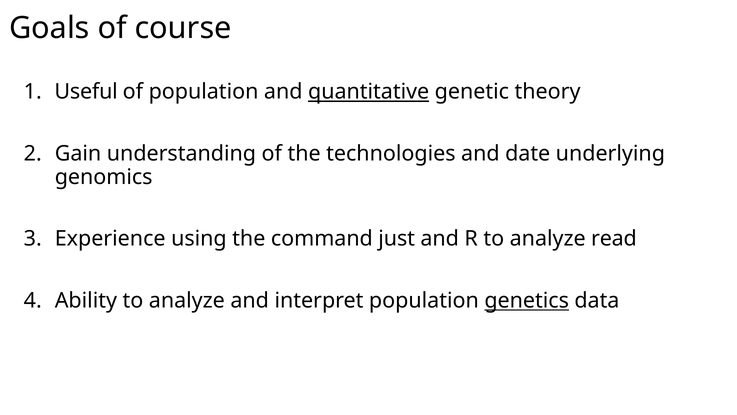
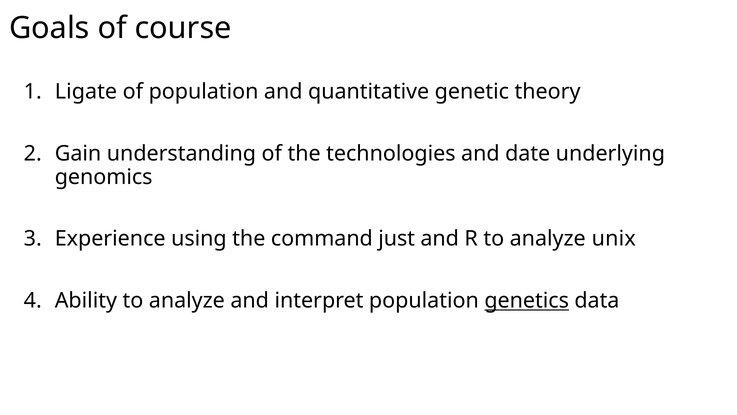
Useful: Useful -> Ligate
quantitative underline: present -> none
read: read -> unix
